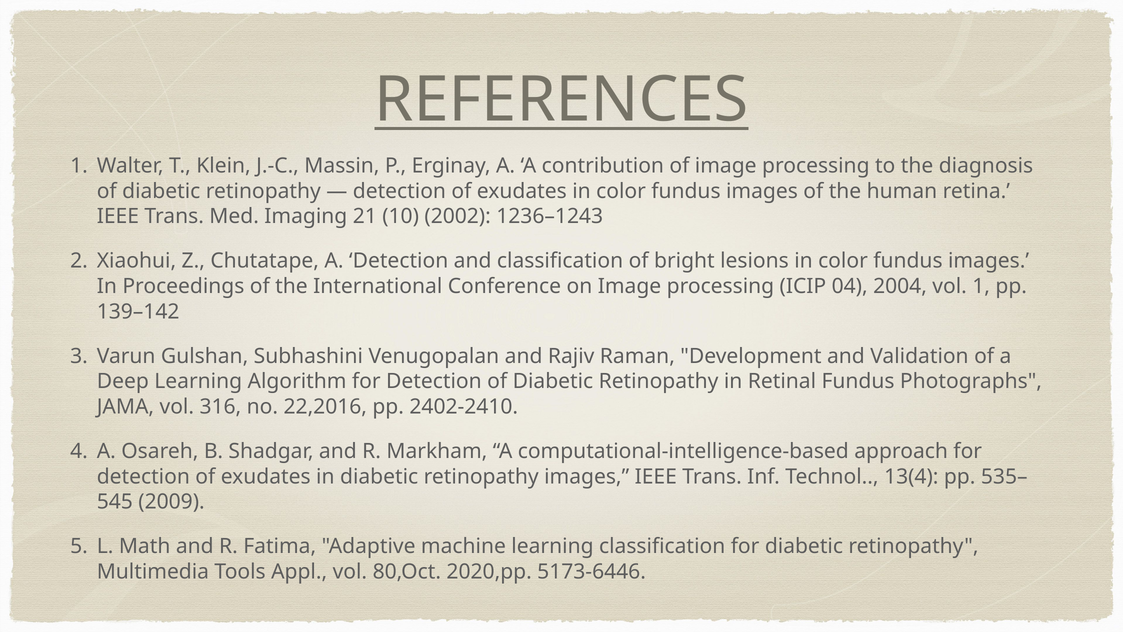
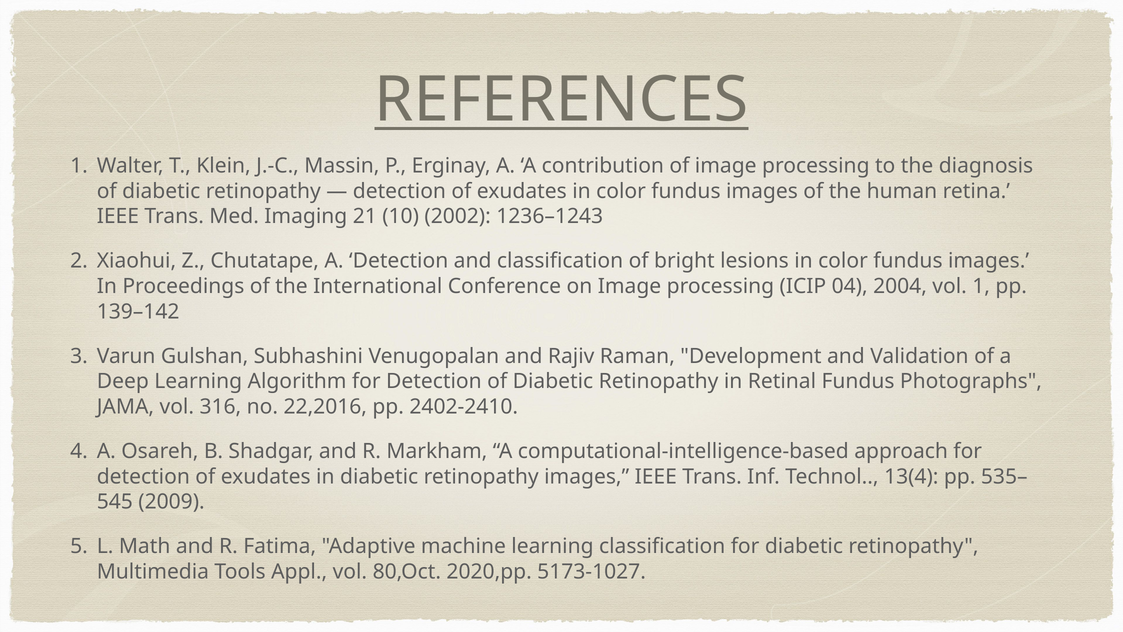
5173-6446: 5173-6446 -> 5173-1027
